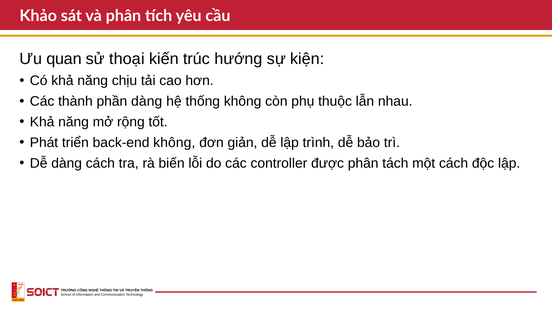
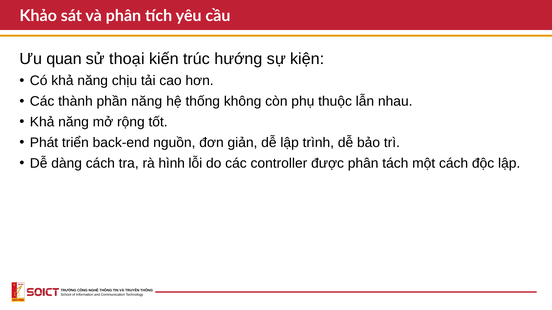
phần dàng: dàng -> năng
back-end không: không -> nguồn
biến: biến -> hình
